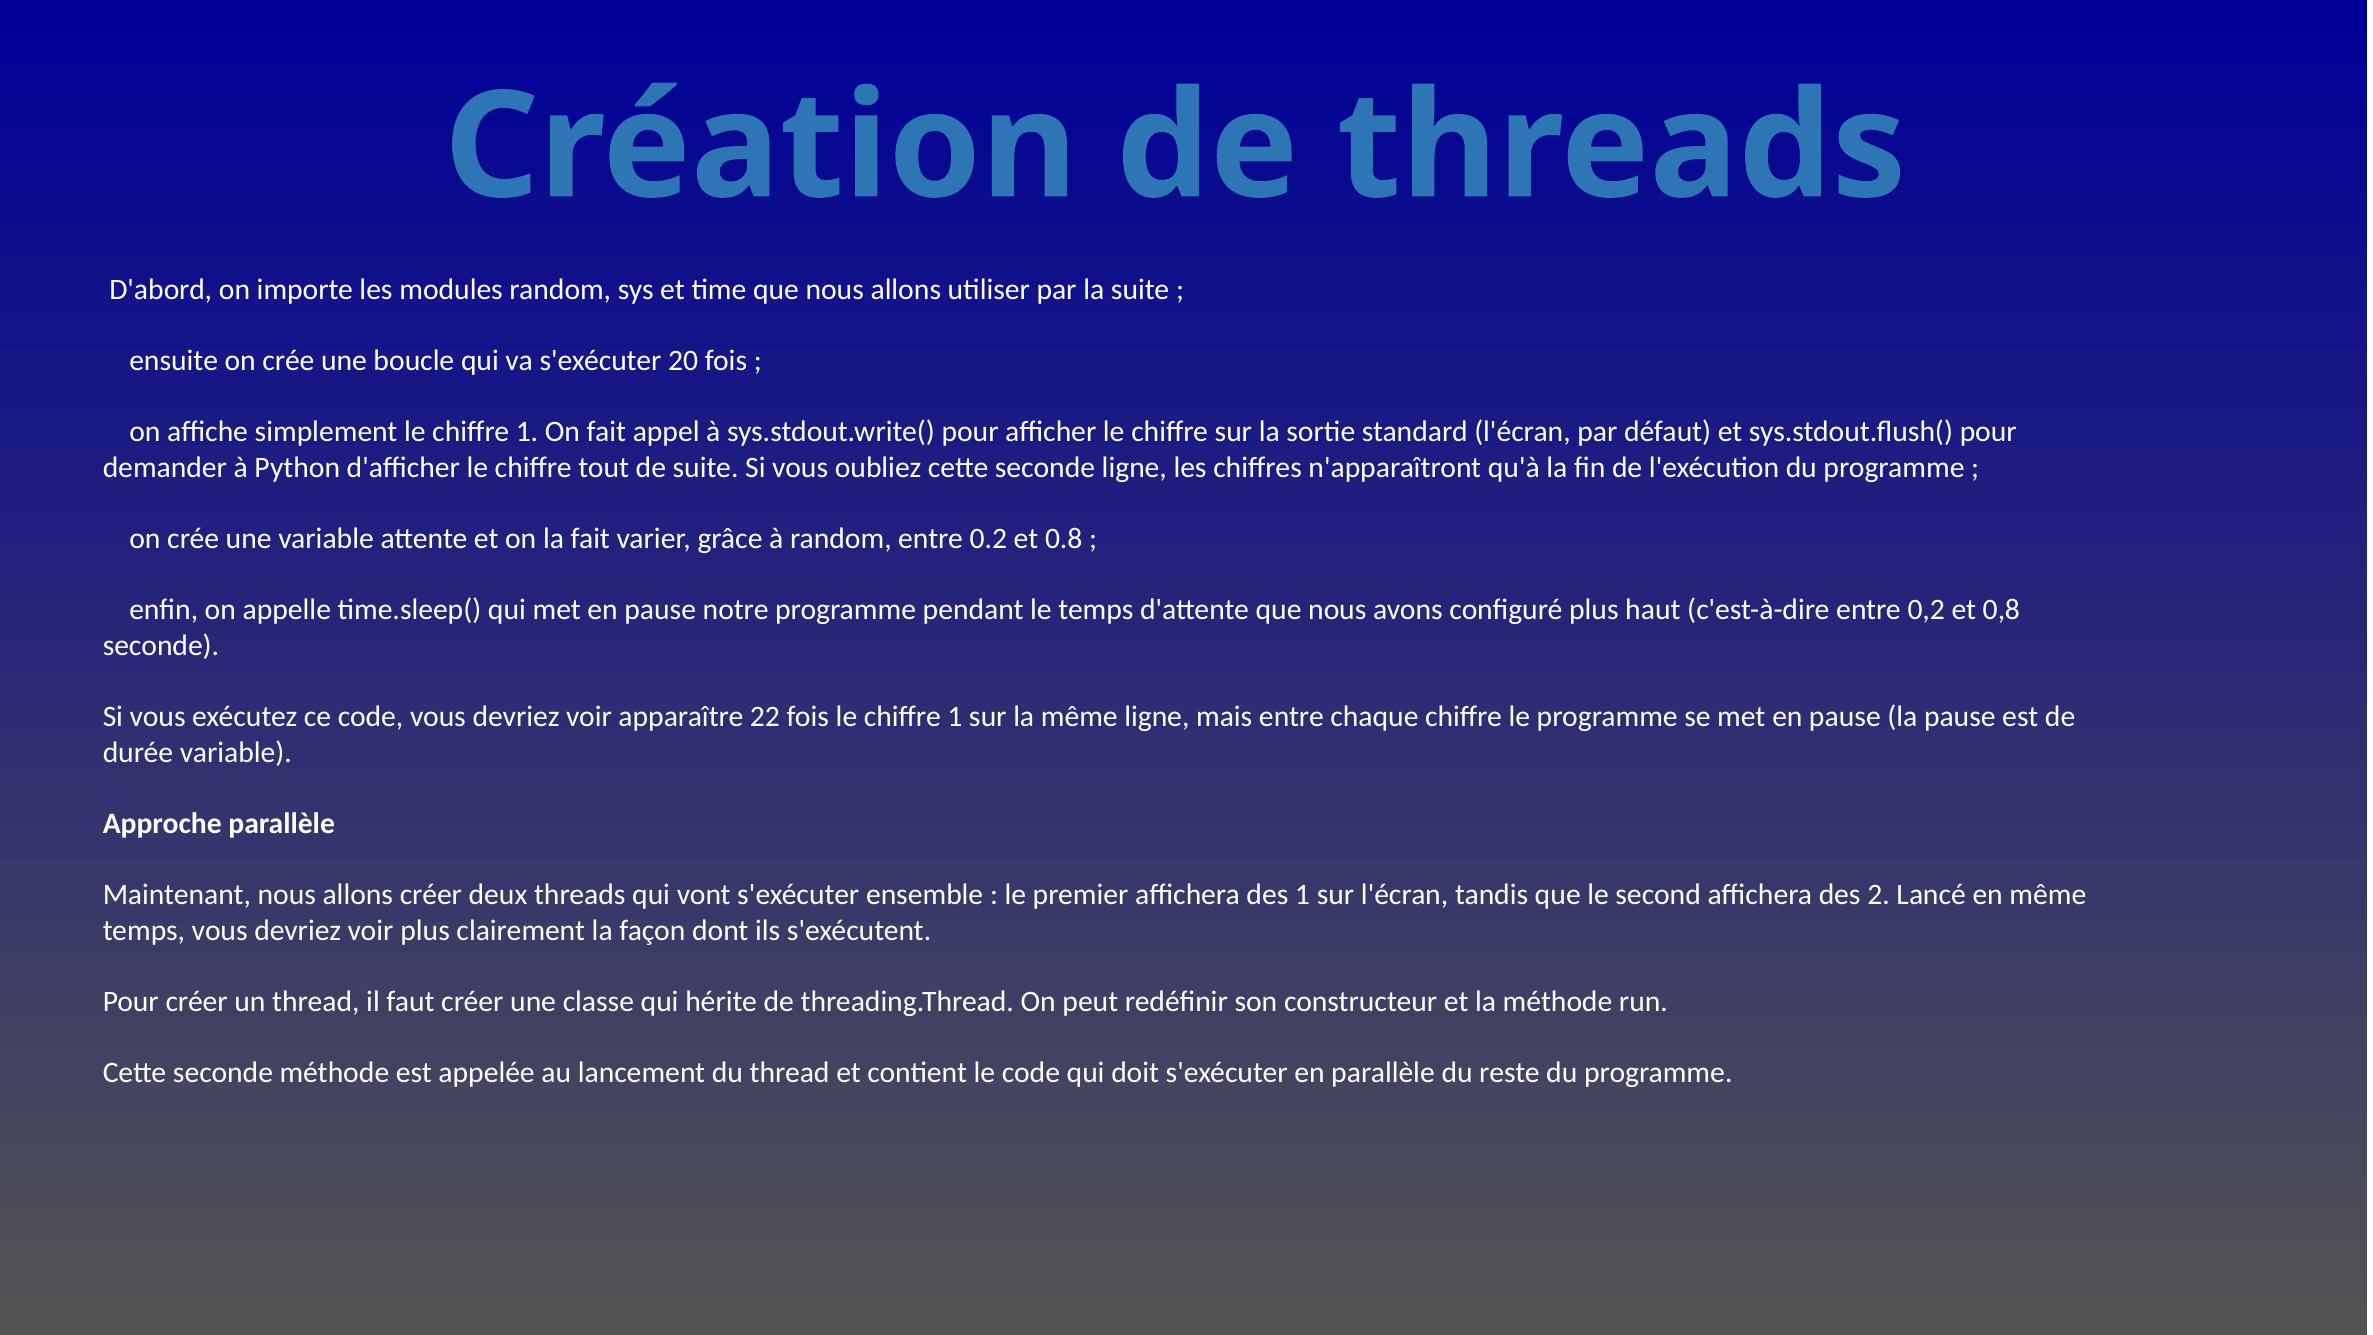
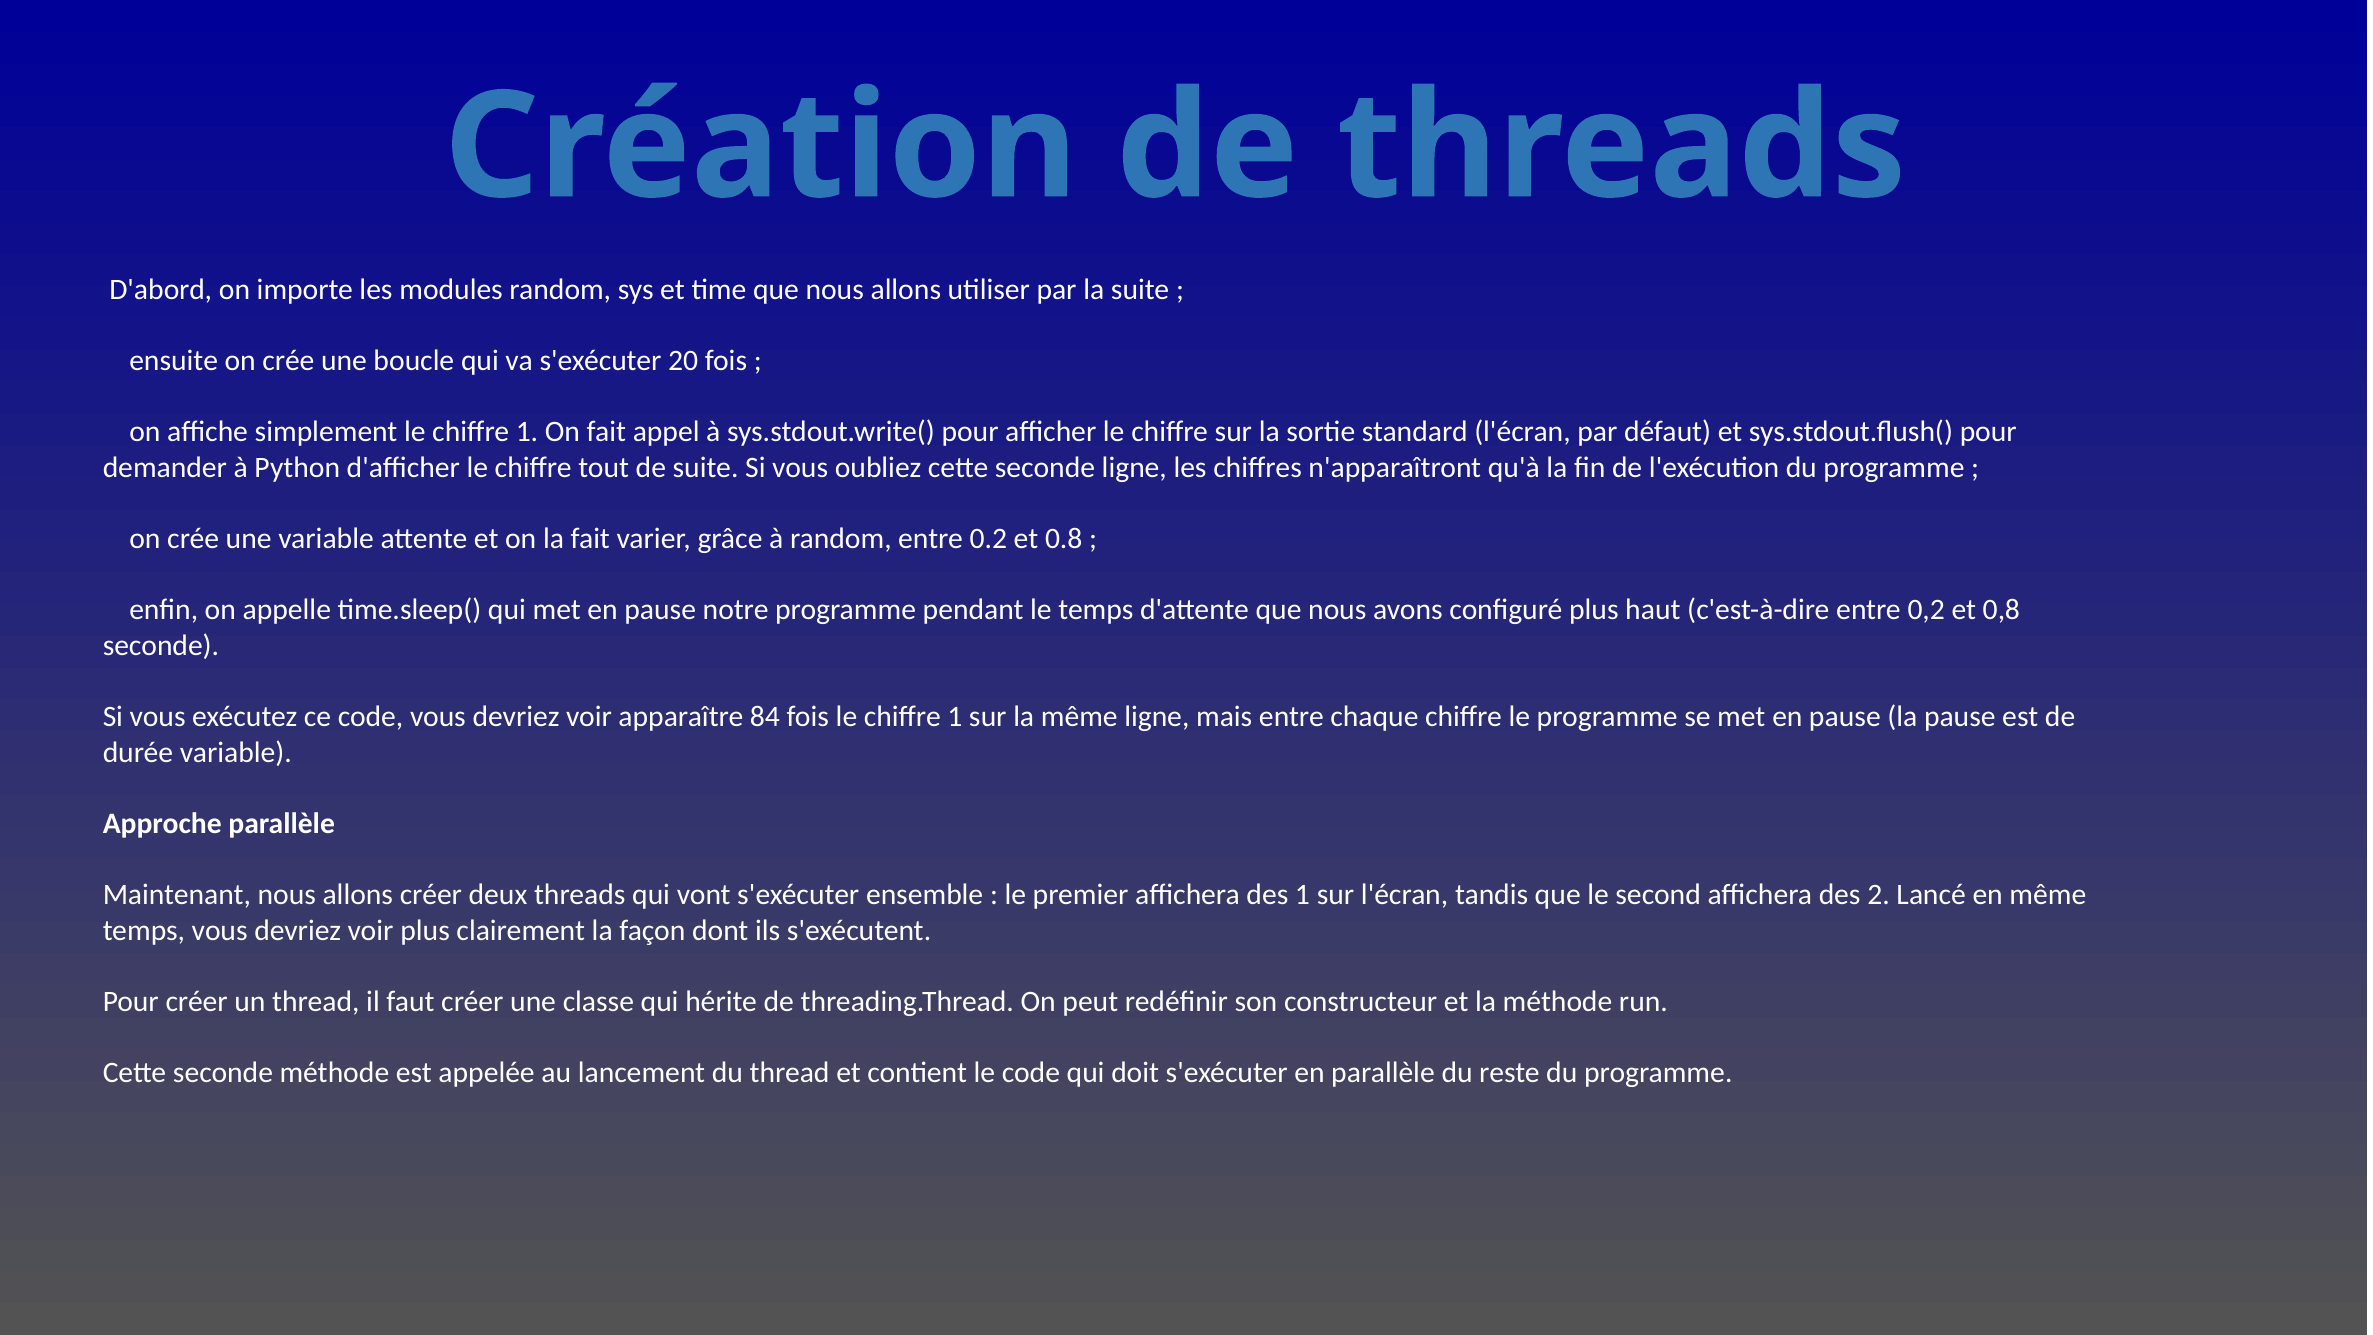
22: 22 -> 84
